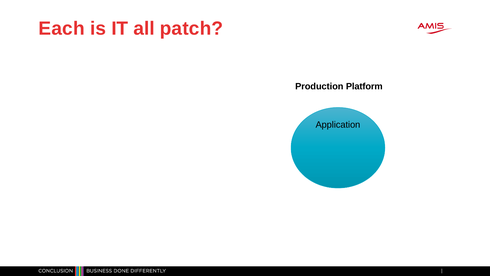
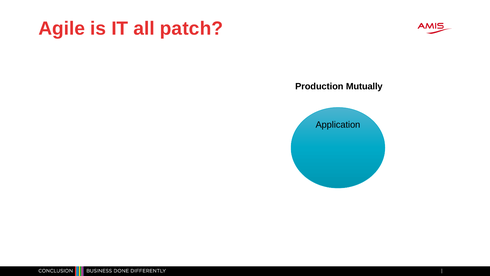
Each: Each -> Agile
Platform: Platform -> Mutually
